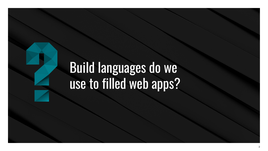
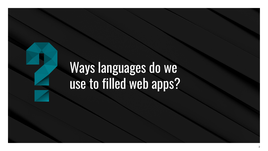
Build: Build -> Ways
